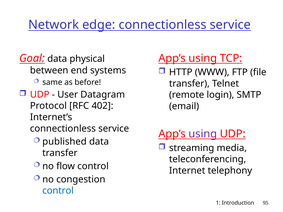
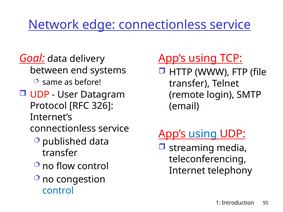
physical: physical -> delivery
402: 402 -> 326
using at (203, 134) colour: purple -> blue
